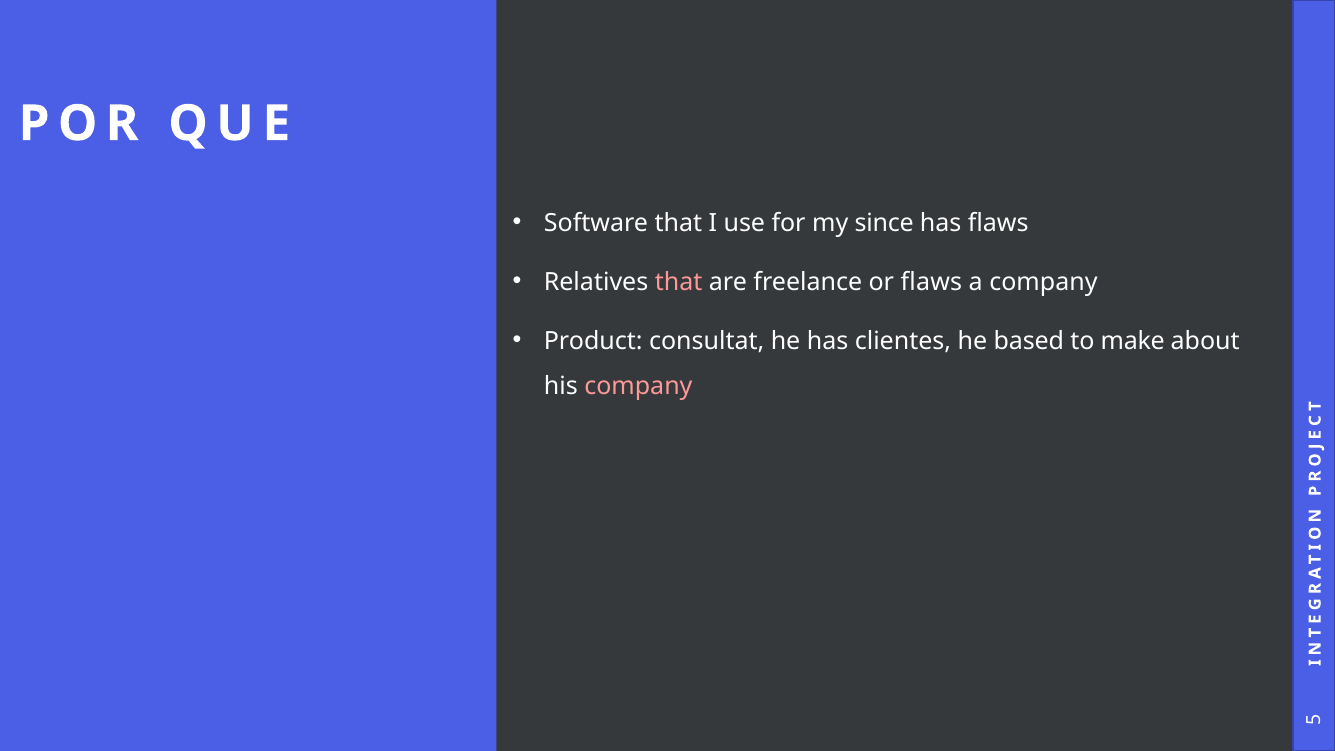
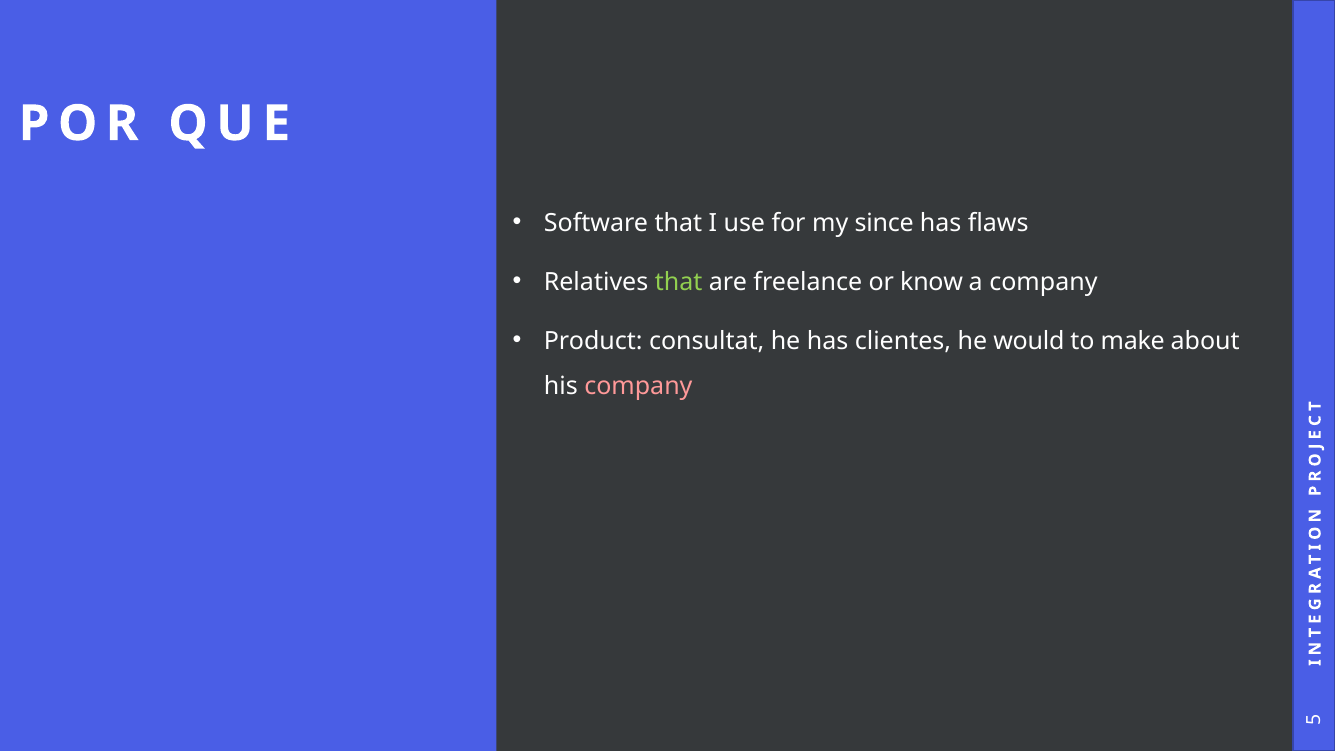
that at (679, 282) colour: pink -> light green
or flaws: flaws -> know
based: based -> would
